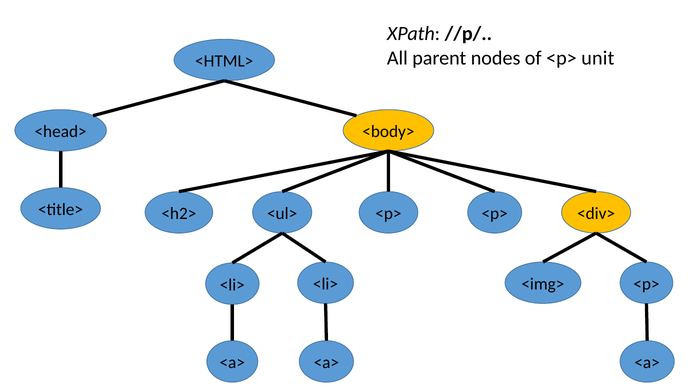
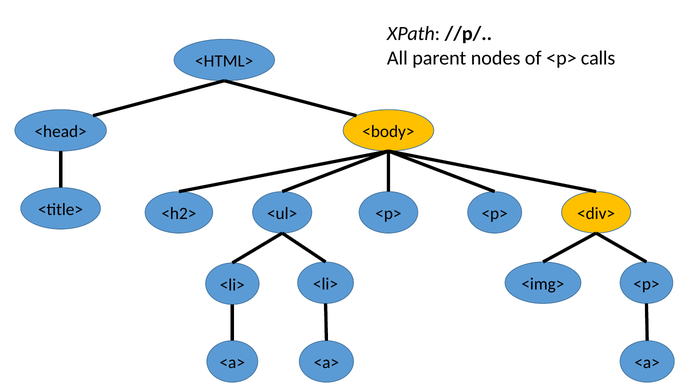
unit: unit -> calls
